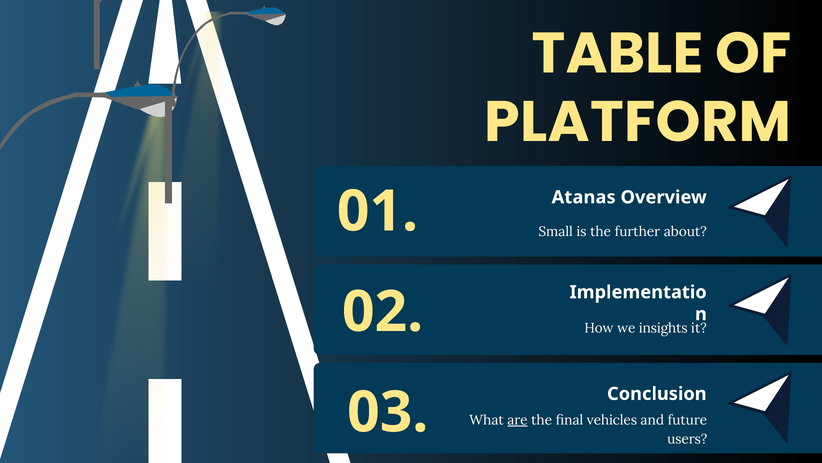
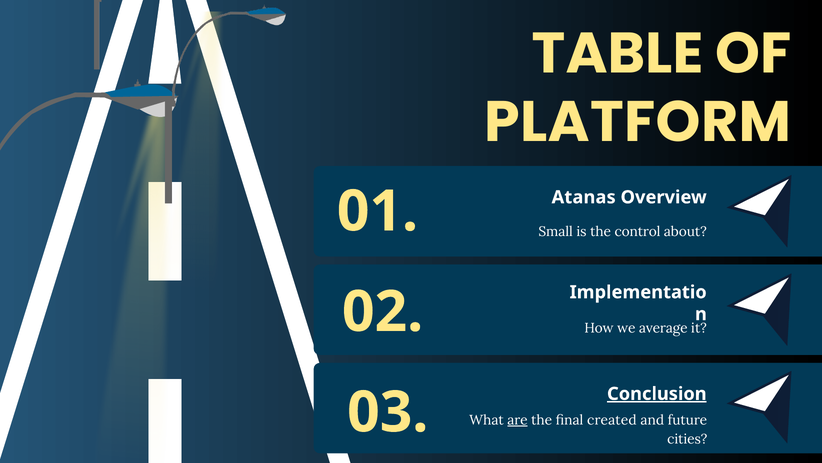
further: further -> control
insights: insights -> average
Conclusion underline: none -> present
vehicles: vehicles -> created
users: users -> cities
